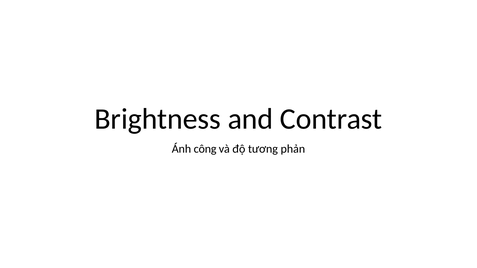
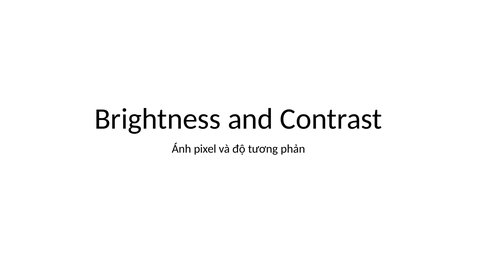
công: công -> pixel
